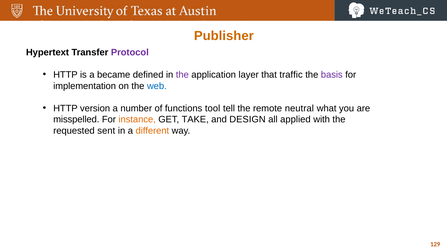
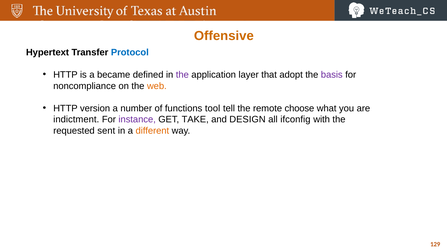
Publisher: Publisher -> Offensive
Protocol colour: purple -> blue
traffic: traffic -> adopt
implementation: implementation -> noncompliance
web colour: blue -> orange
neutral: neutral -> choose
misspelled: misspelled -> indictment
instance colour: orange -> purple
applied: applied -> ifconfig
